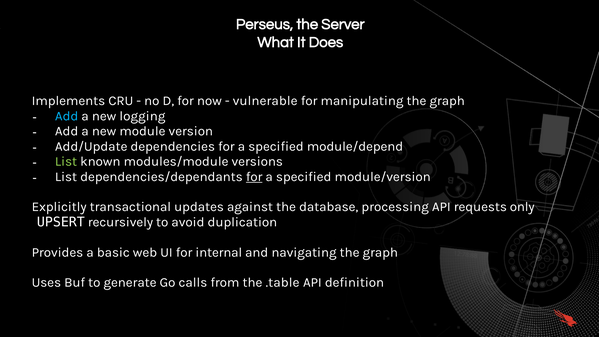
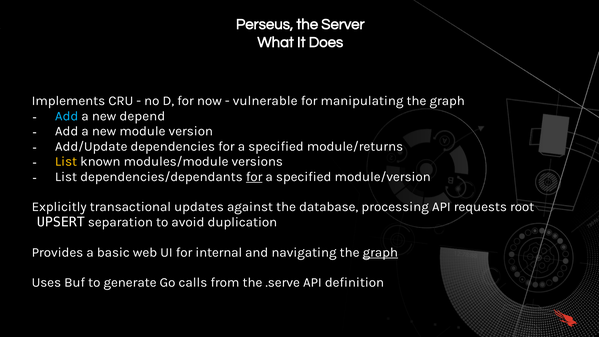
logging: logging -> depend
module/depend: module/depend -> module/returns
List at (66, 161) colour: light green -> yellow
only: only -> root
recursively: recursively -> separation
graph at (380, 252) underline: none -> present
.table: .table -> .serve
